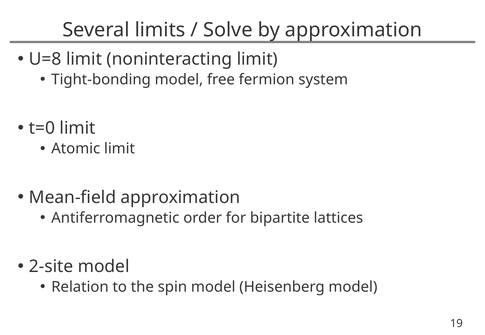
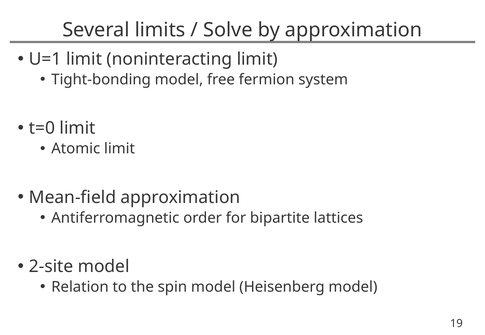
U=8: U=8 -> U=1
